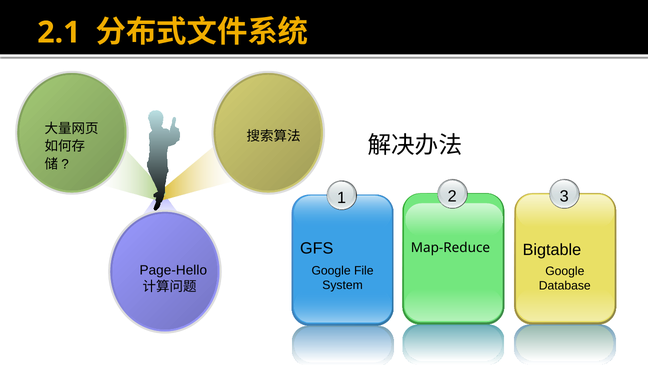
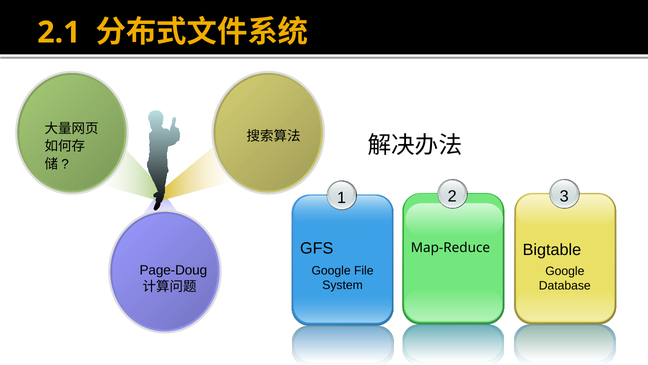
Page-Hello: Page-Hello -> Page-Doug
